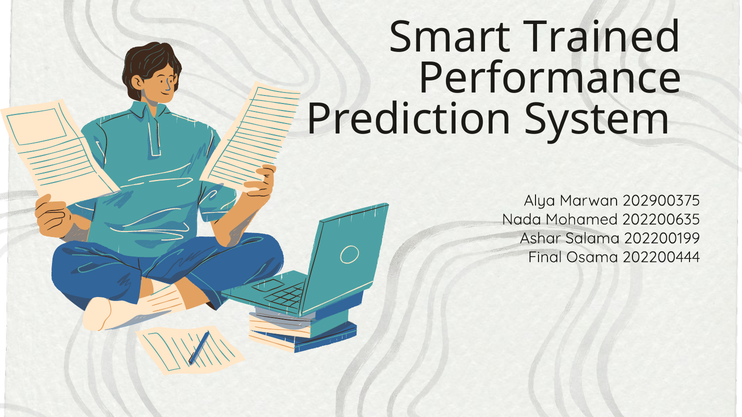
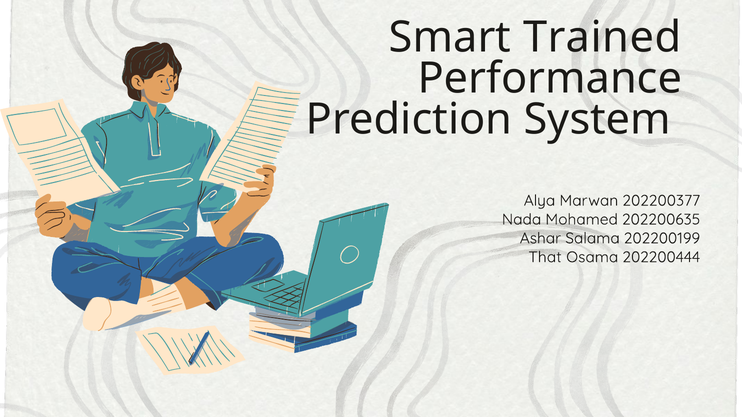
202900375: 202900375 -> 202200377
Final: Final -> That
